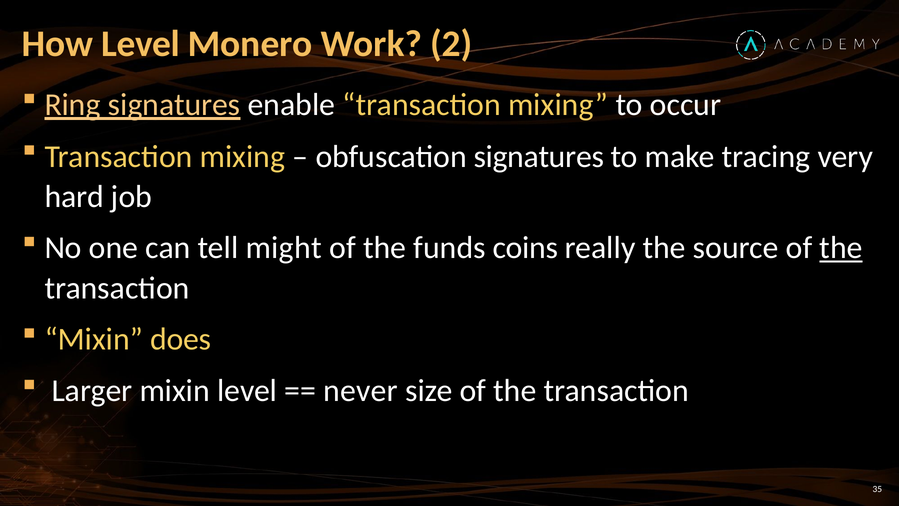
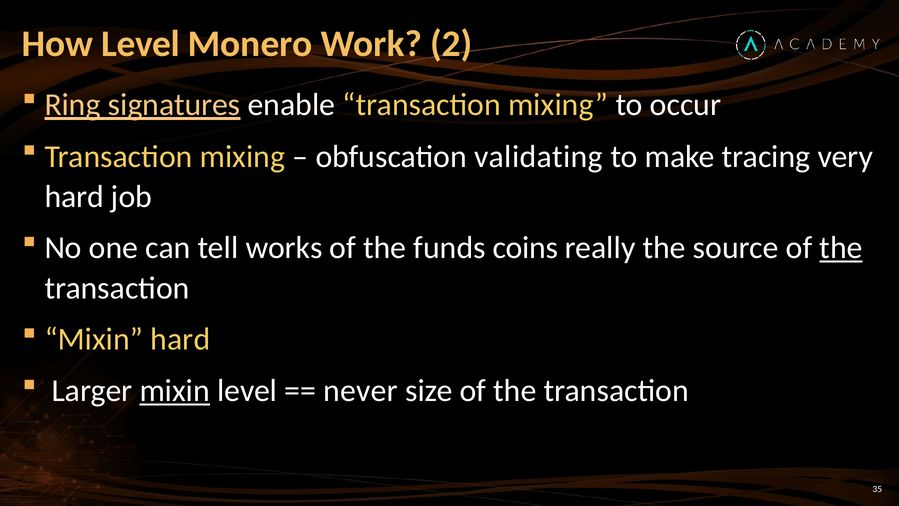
obfuscation signatures: signatures -> validating
might: might -> works
Mixin does: does -> hard
mixin at (175, 391) underline: none -> present
